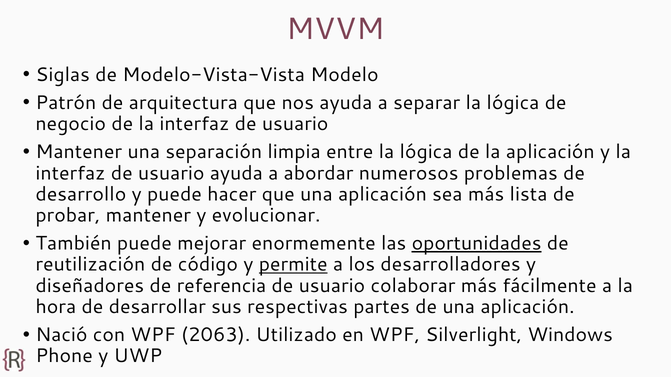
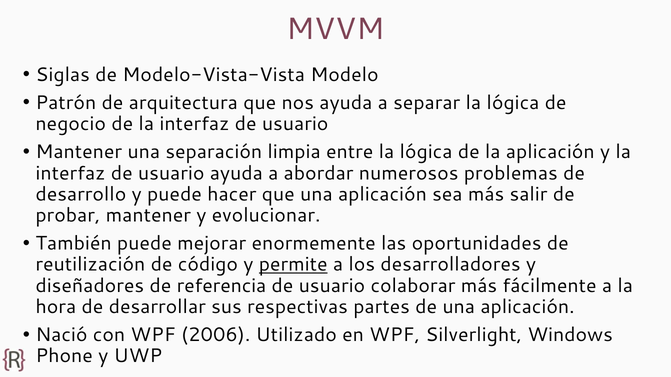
lista: lista -> salir
oportunidades underline: present -> none
2063: 2063 -> 2006
